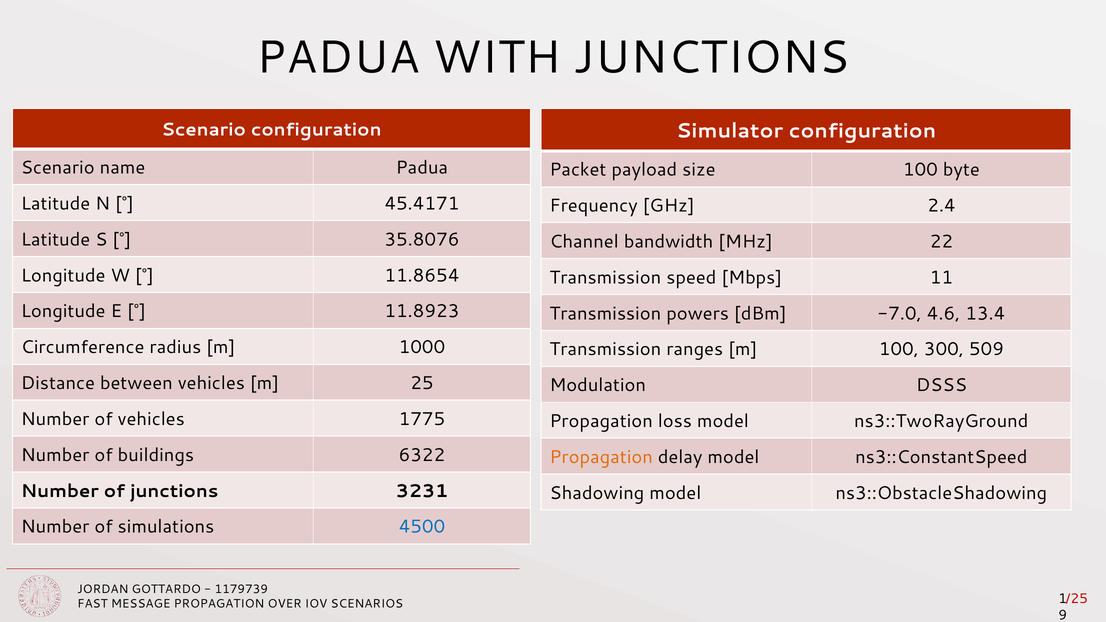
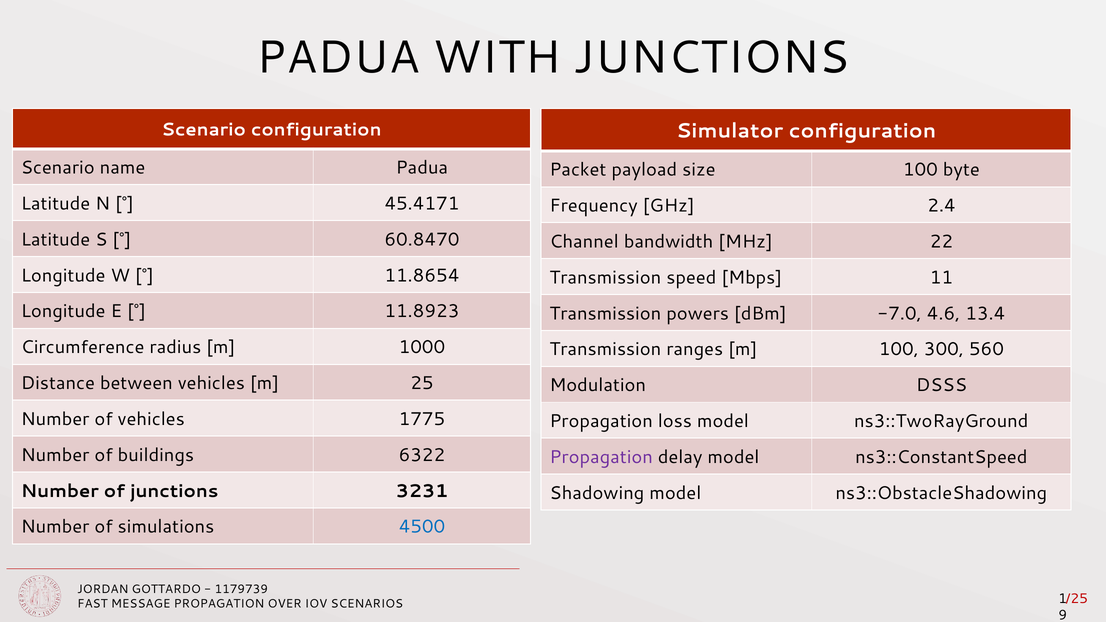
35.8076: 35.8076 -> 60.8470
509: 509 -> 560
Propagation at (601, 457) colour: orange -> purple
